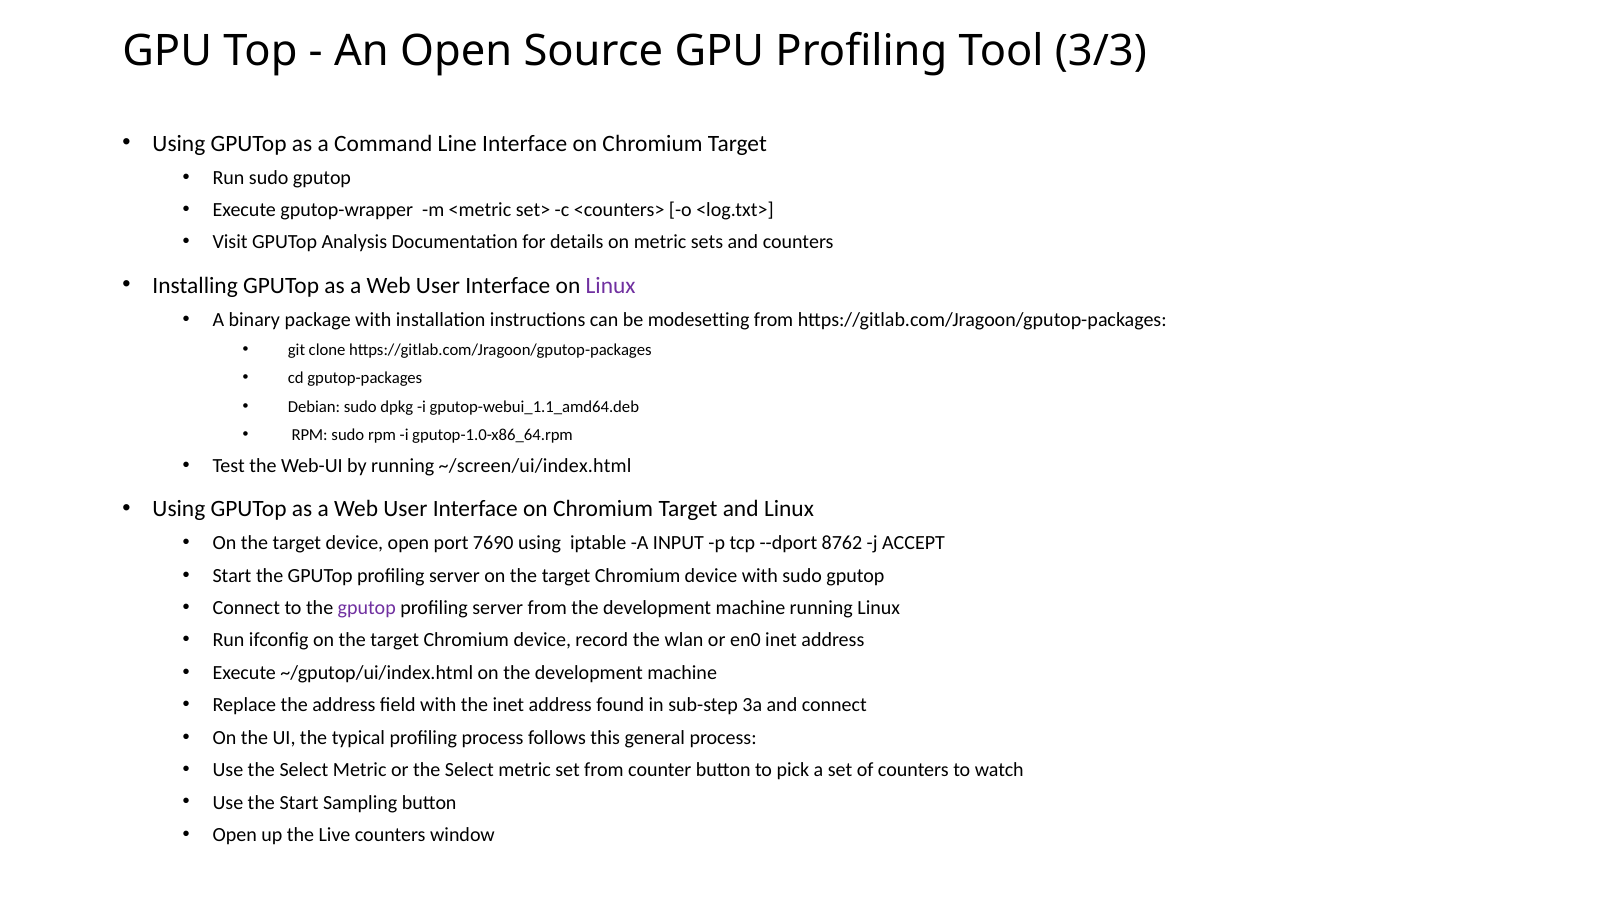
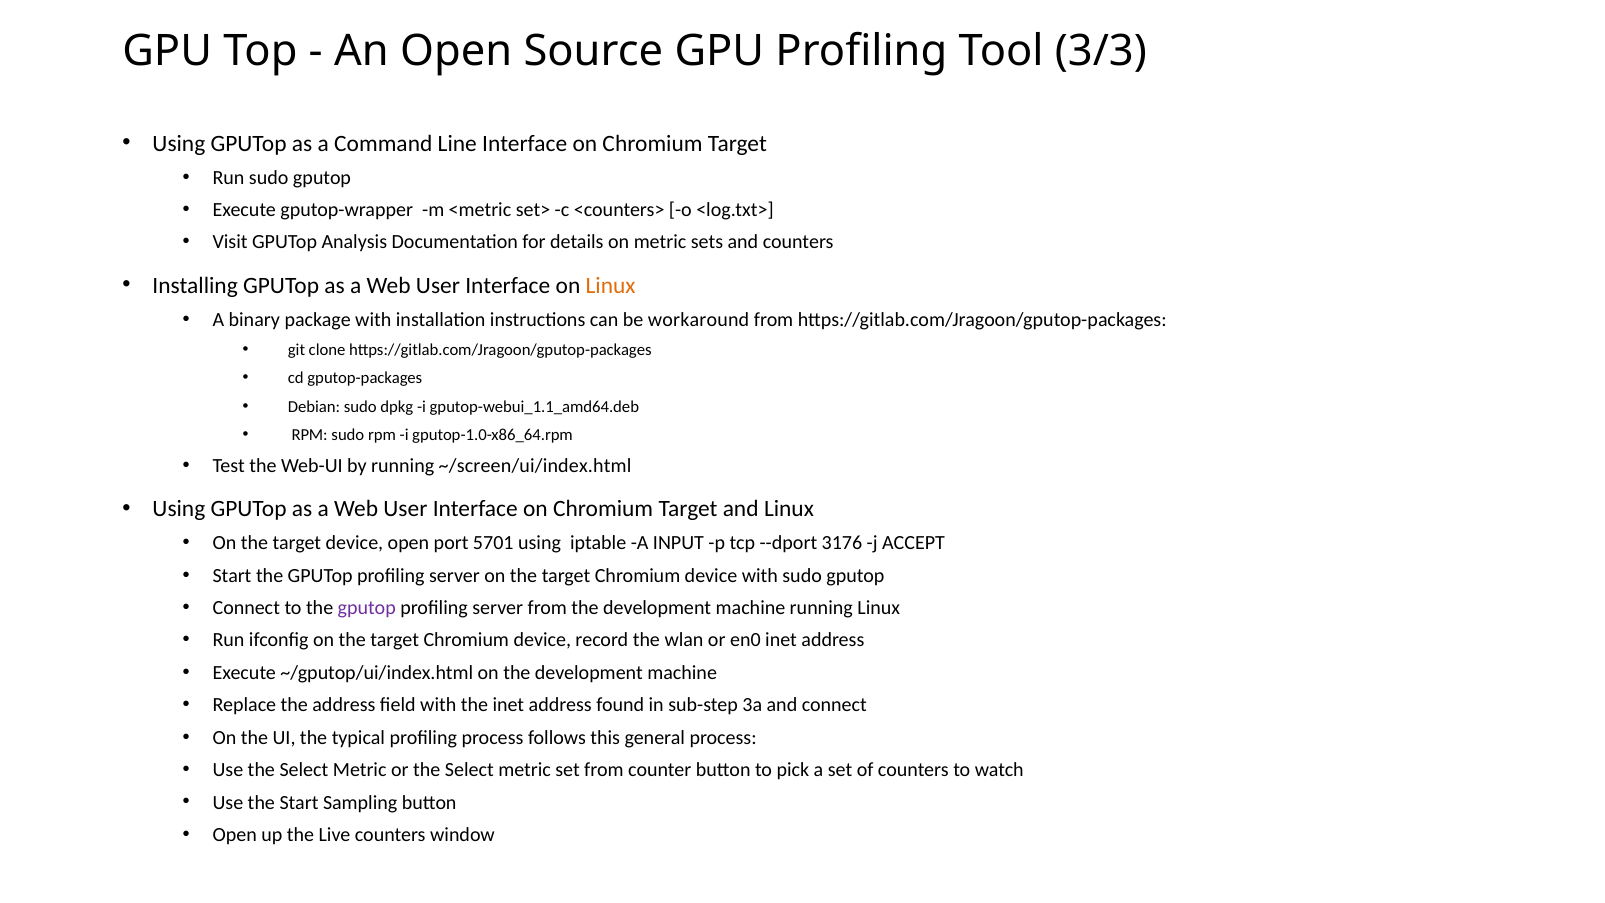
Linux at (611, 285) colour: purple -> orange
modesetting: modesetting -> workaround
7690: 7690 -> 5701
8762: 8762 -> 3176
